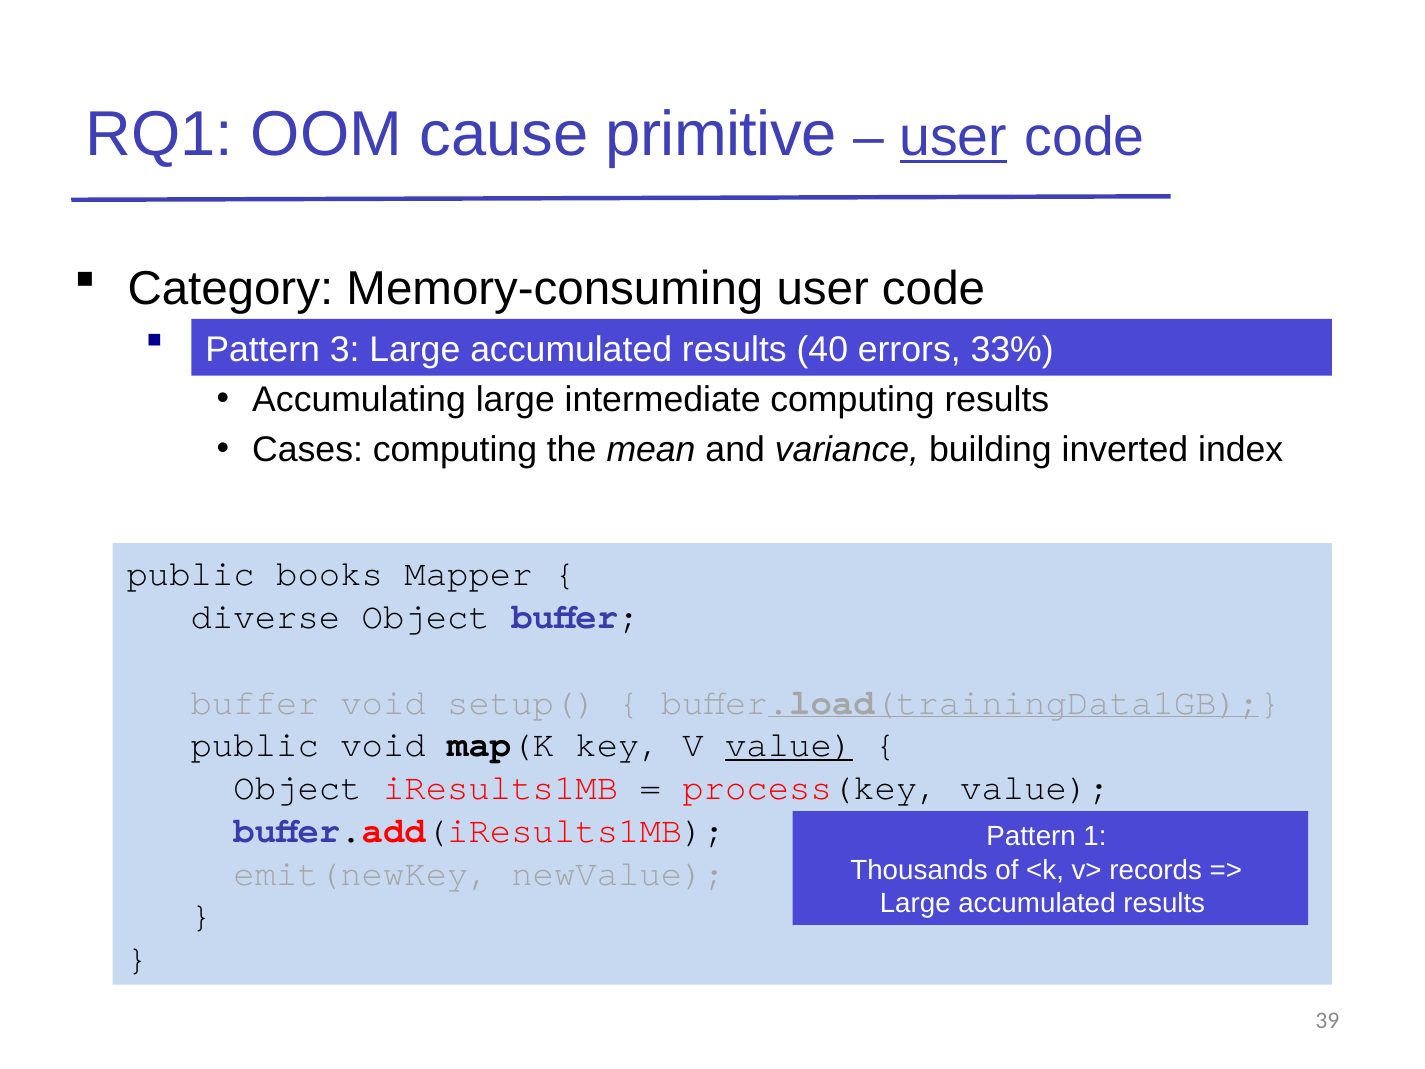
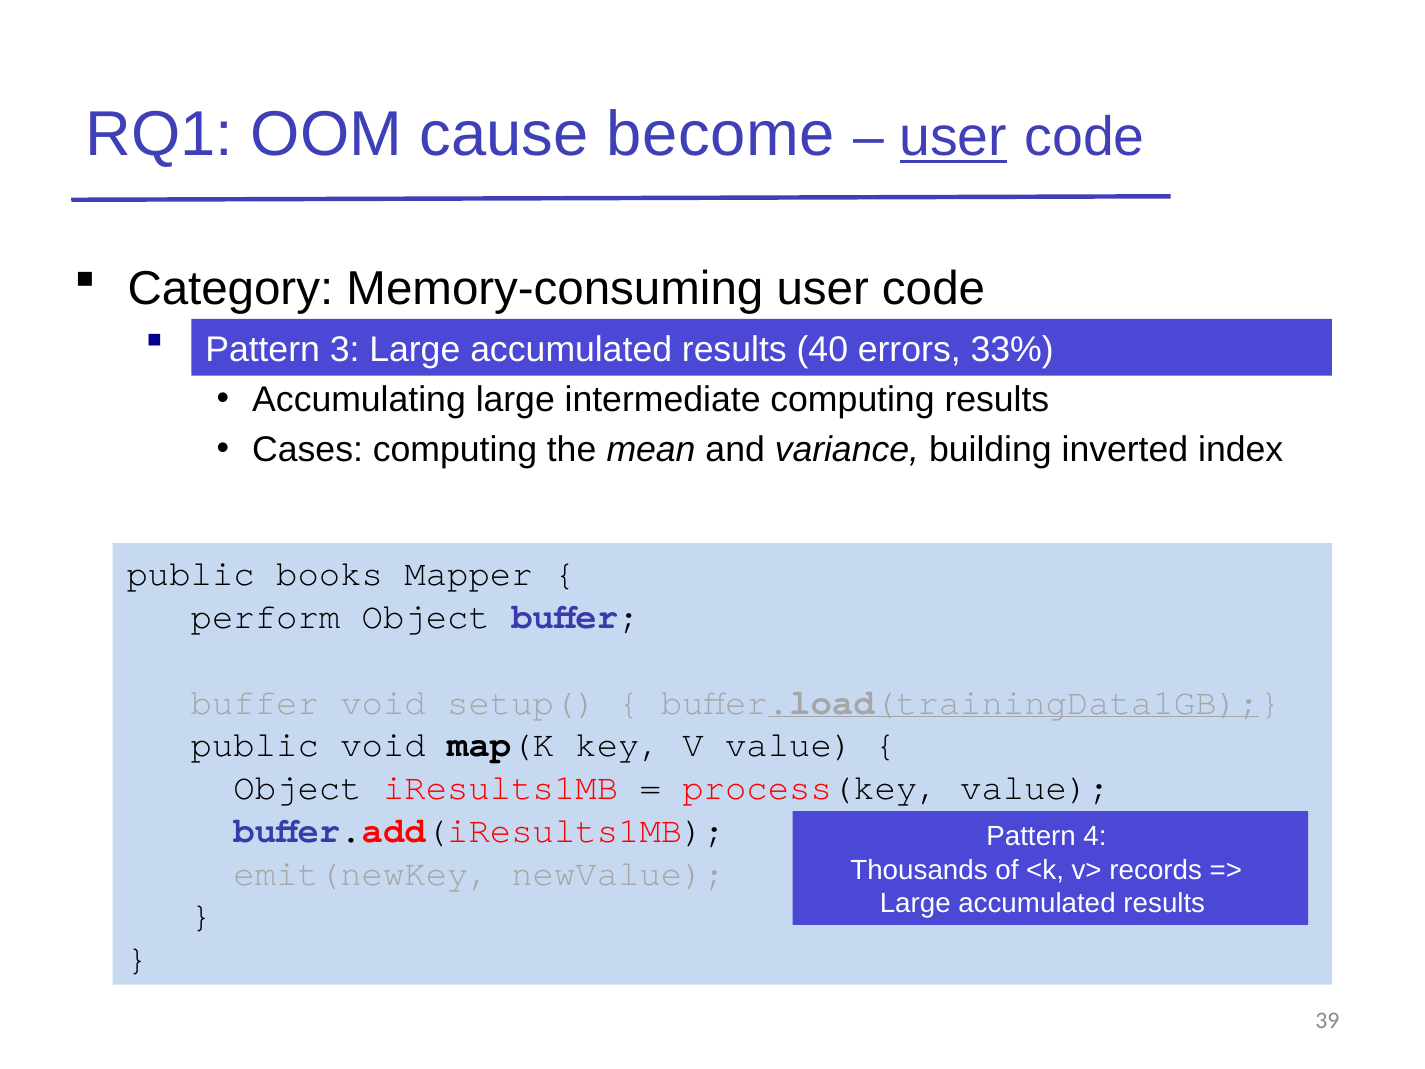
primitive: primitive -> become
diverse: diverse -> perform
value at (789, 745) underline: present -> none
1: 1 -> 4
